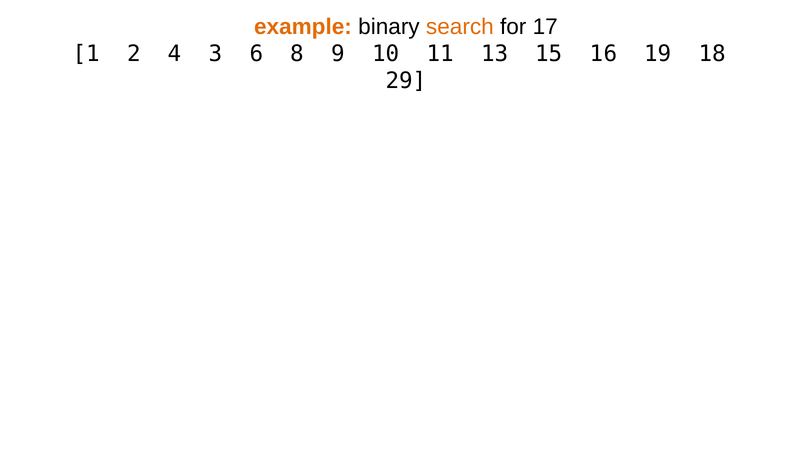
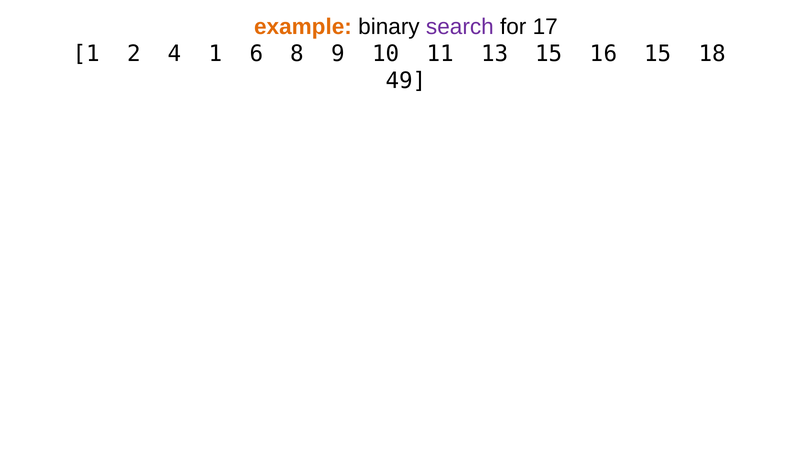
search colour: orange -> purple
4 3: 3 -> 1
16 19: 19 -> 15
29: 29 -> 49
